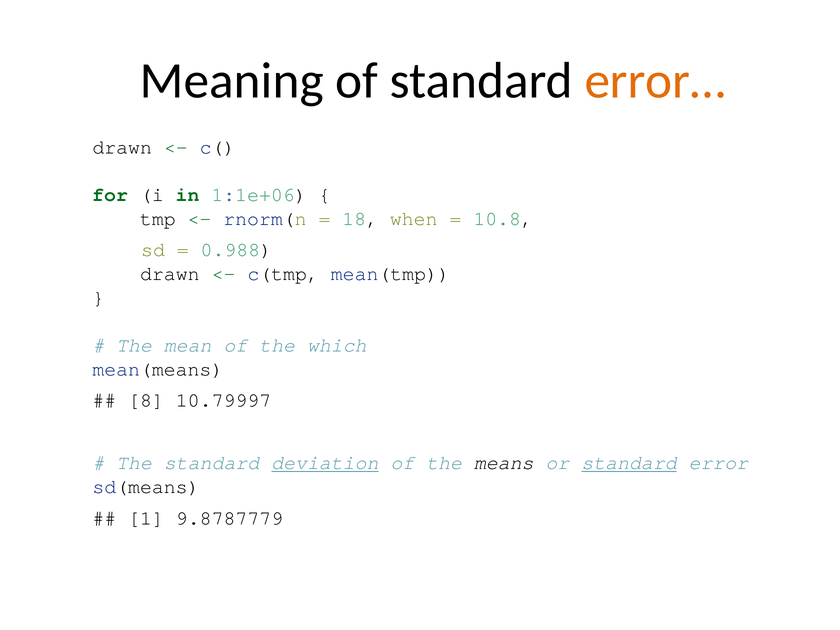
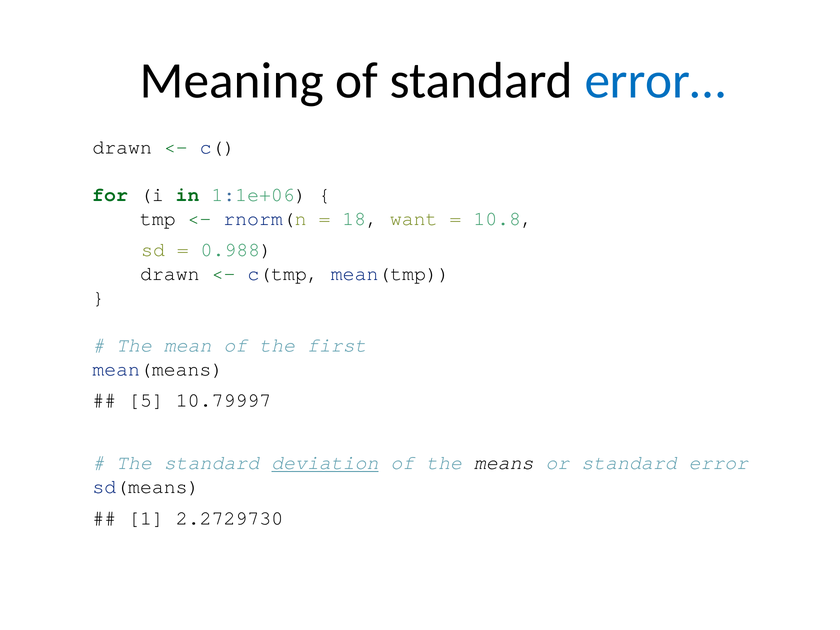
error… colour: orange -> blue
when: when -> want
which: which -> first
8: 8 -> 5
standard at (629, 463) underline: present -> none
9.8787779: 9.8787779 -> 2.2729730
